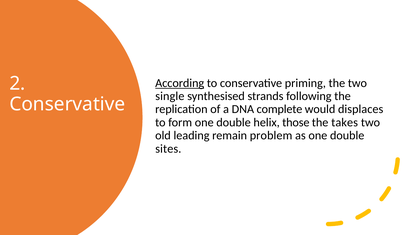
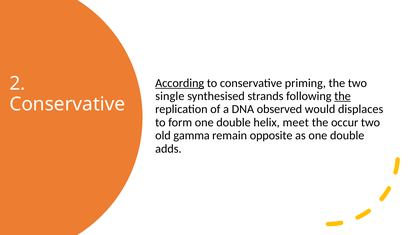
the at (343, 96) underline: none -> present
complete: complete -> observed
those: those -> meet
takes: takes -> occur
leading: leading -> gamma
problem: problem -> opposite
sites: sites -> adds
